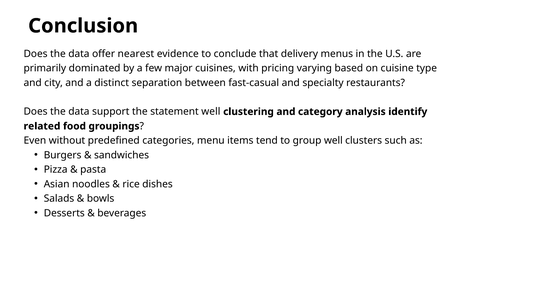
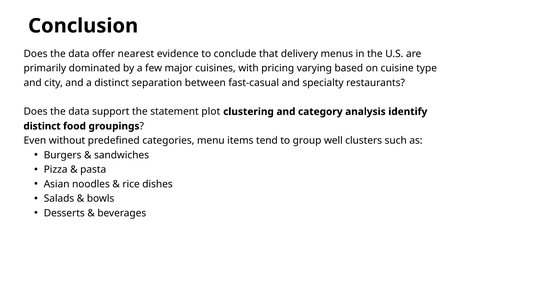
statement well: well -> plot
related at (42, 126): related -> distinct
